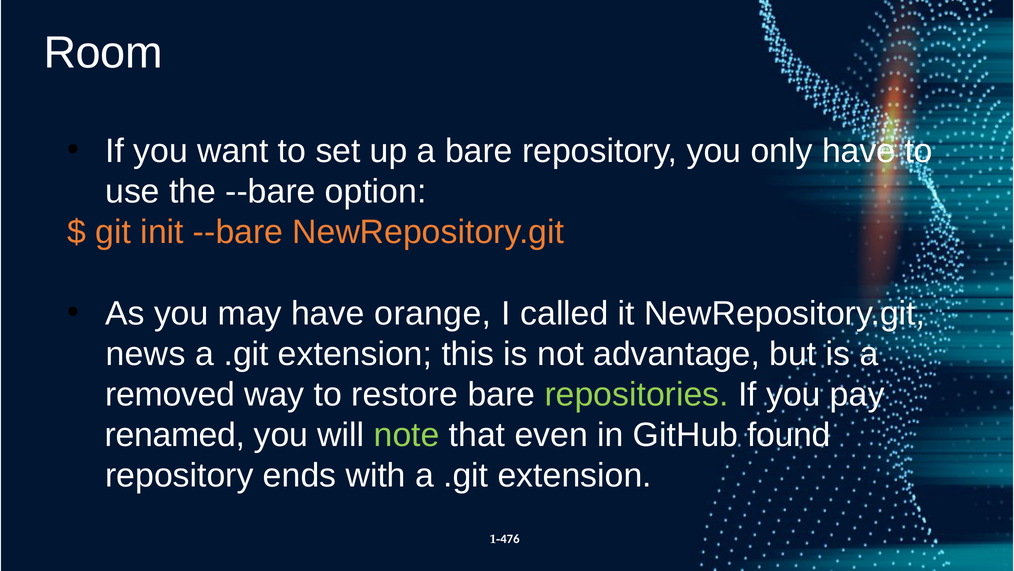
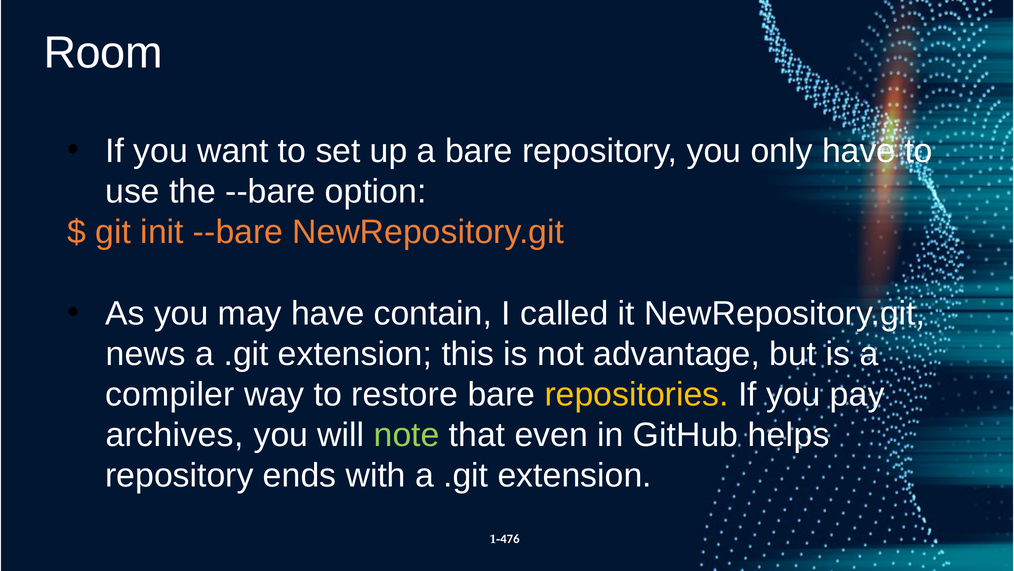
orange: orange -> contain
removed: removed -> compiler
repositories colour: light green -> yellow
renamed: renamed -> archives
found: found -> helps
